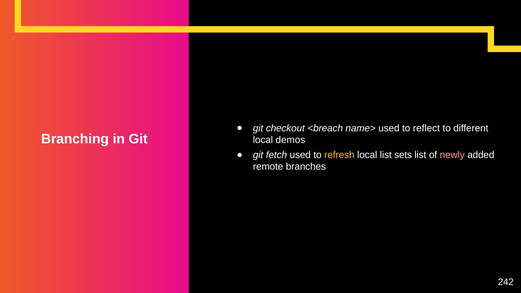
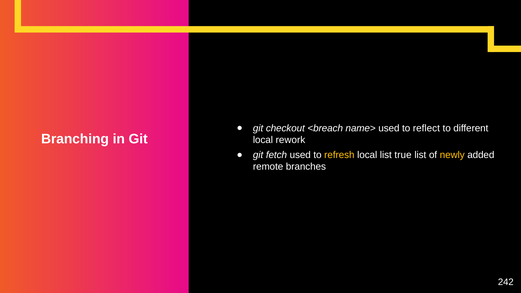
demos: demos -> rework
sets: sets -> true
newly colour: pink -> yellow
